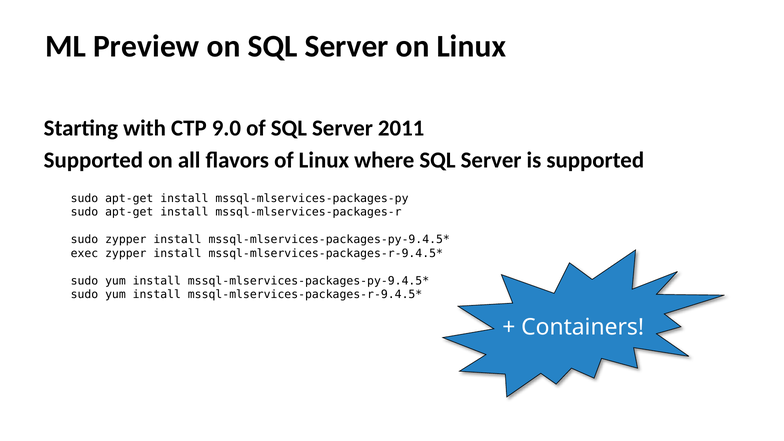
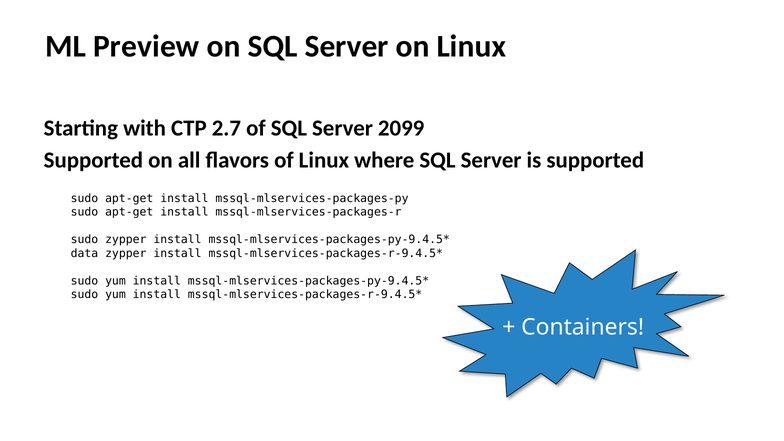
9.0: 9.0 -> 2.7
2011: 2011 -> 2099
exec: exec -> data
